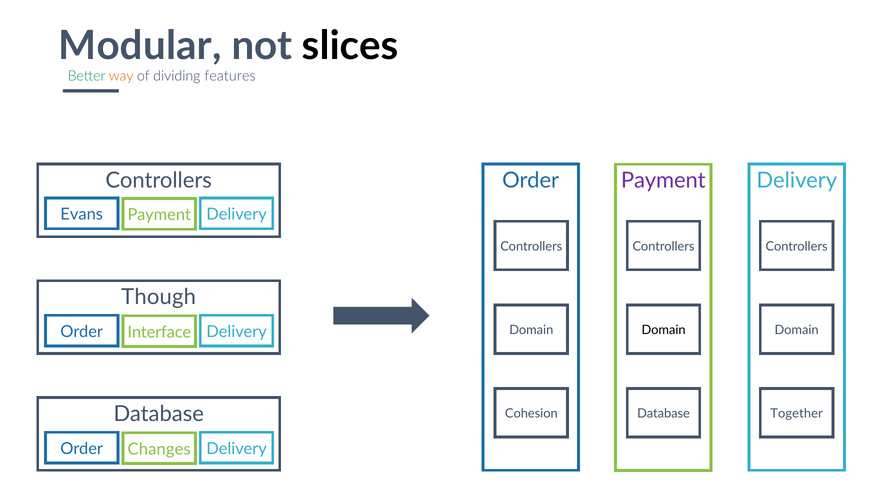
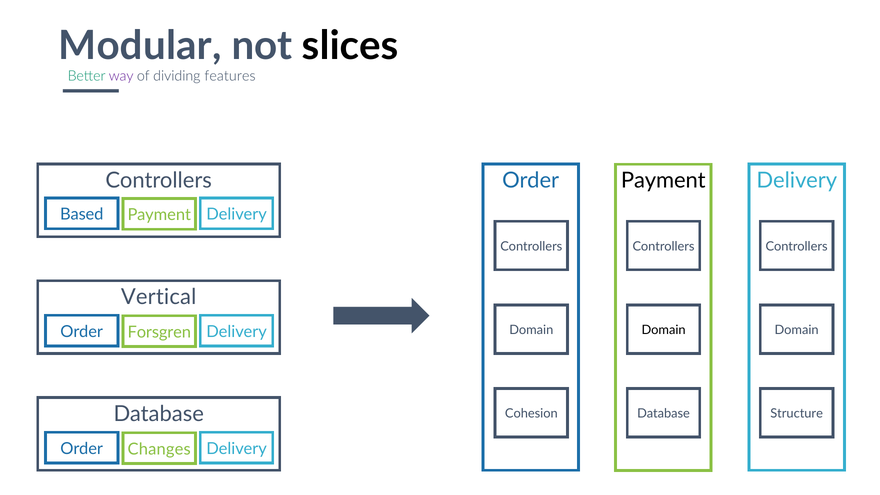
way colour: orange -> purple
Payment at (663, 181) colour: purple -> black
Evans: Evans -> Based
Though: Though -> Vertical
Interface: Interface -> Forsgren
Together: Together -> Structure
